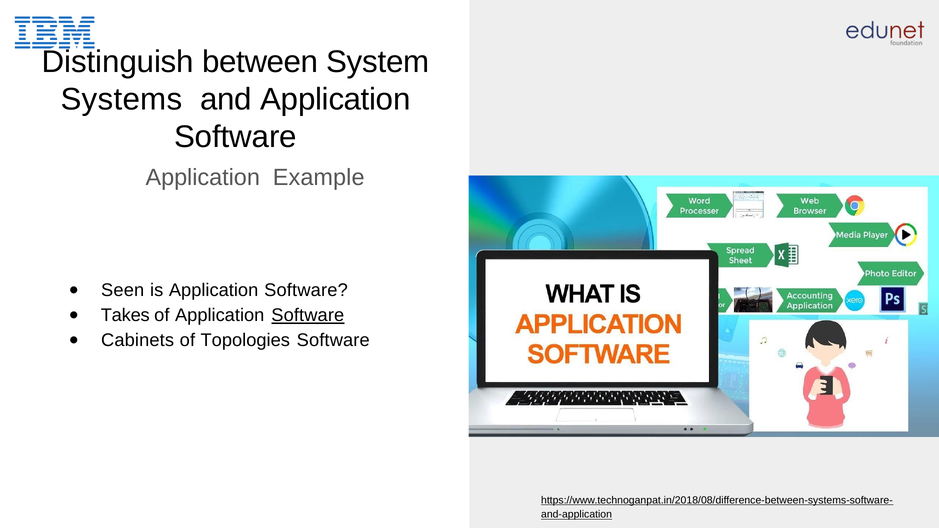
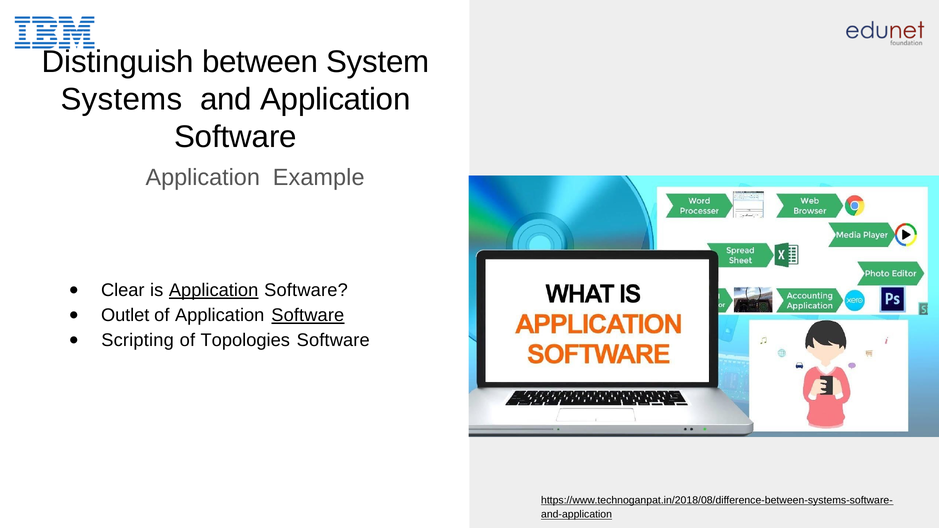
Seen: Seen -> Clear
Application at (214, 291) underline: none -> present
Takes: Takes -> Outlet
Cabinets: Cabinets -> Scripting
